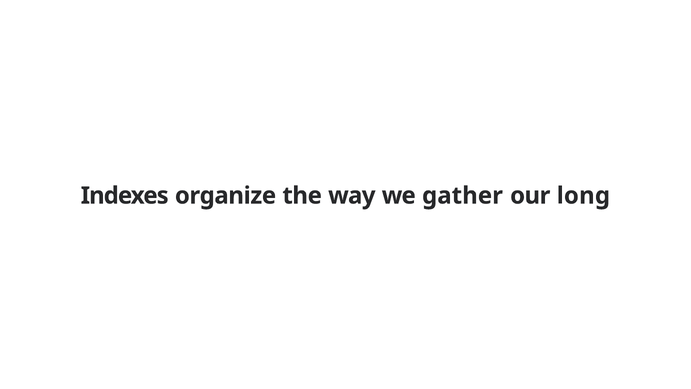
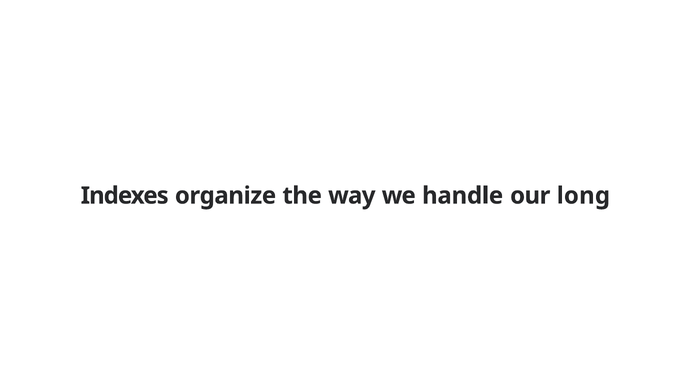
gather: gather -> handle
